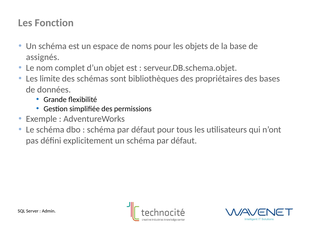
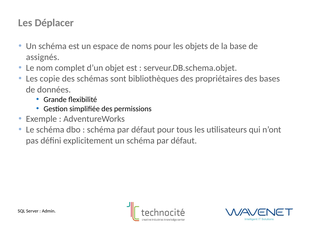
Fonction: Fonction -> Déplacer
limite: limite -> copie
